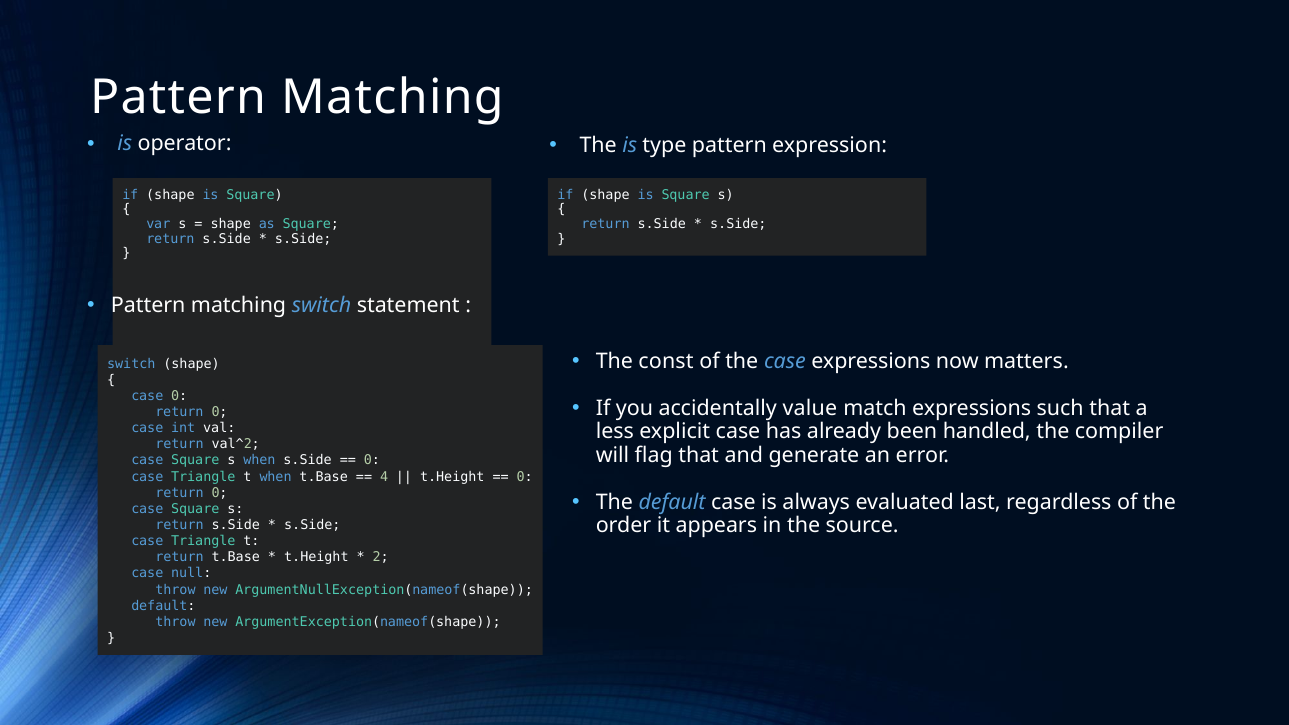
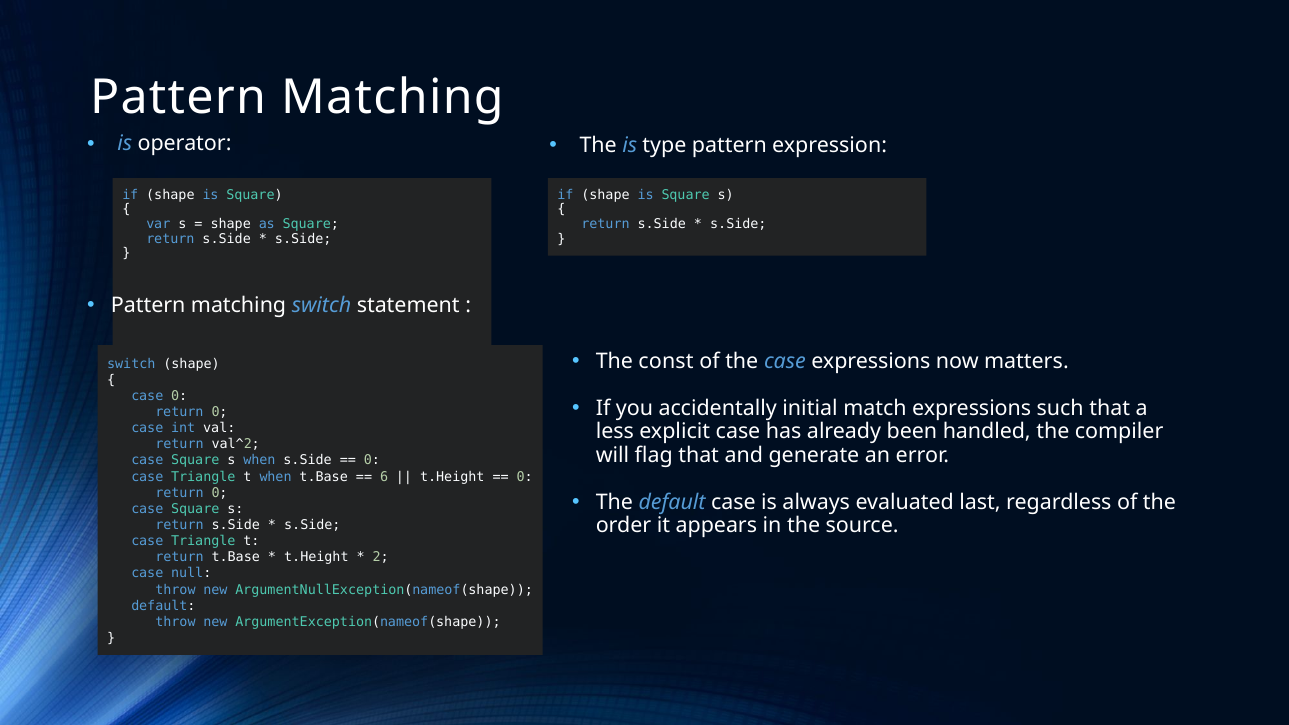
value: value -> initial
4: 4 -> 6
